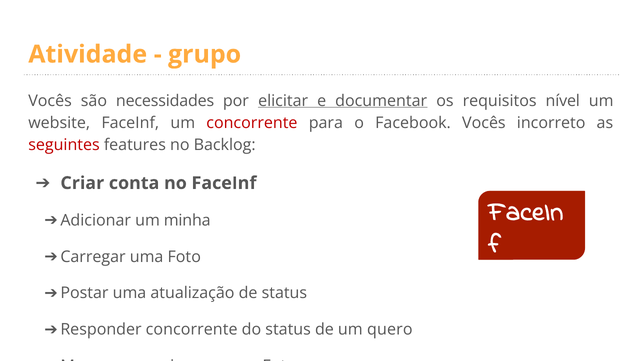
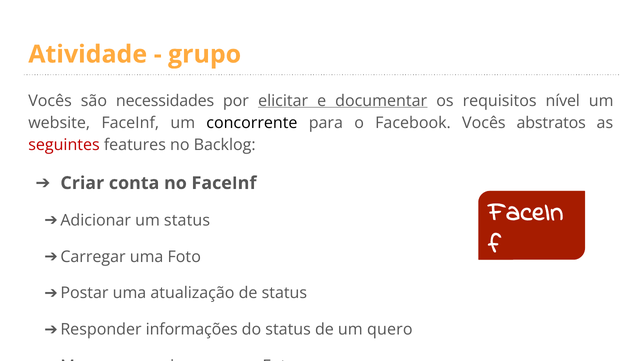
concorrente at (252, 123) colour: red -> black
incorreto: incorreto -> abstratos
um minha: minha -> status
concorrente at (192, 330): concorrente -> informações
